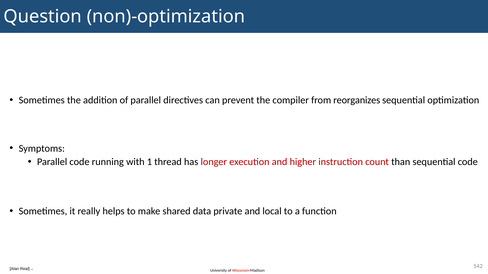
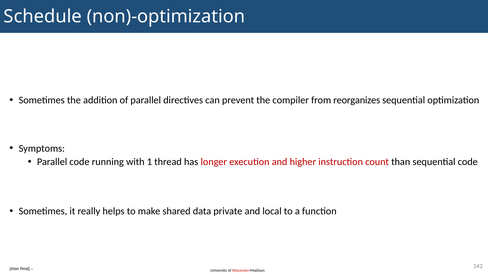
Question: Question -> Schedule
